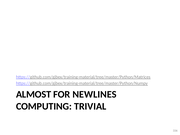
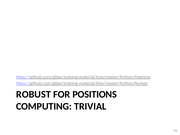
ALMOST: ALMOST -> ROBUST
NEWLINES: NEWLINES -> POSITIONS
